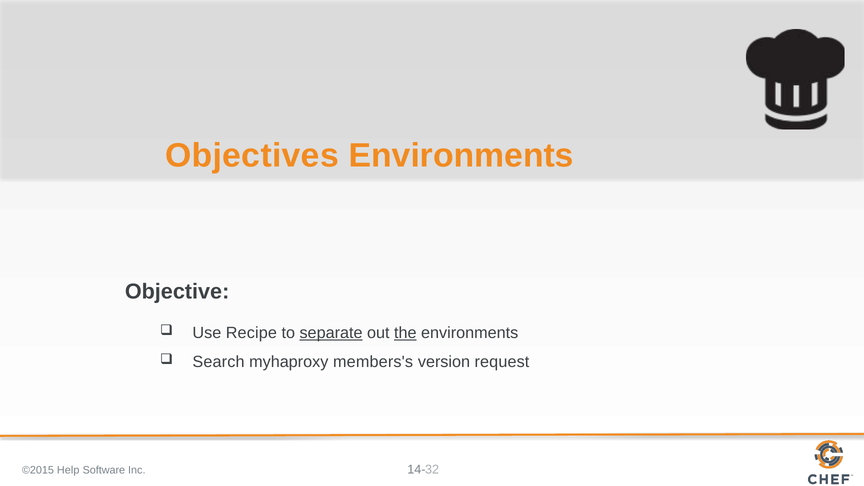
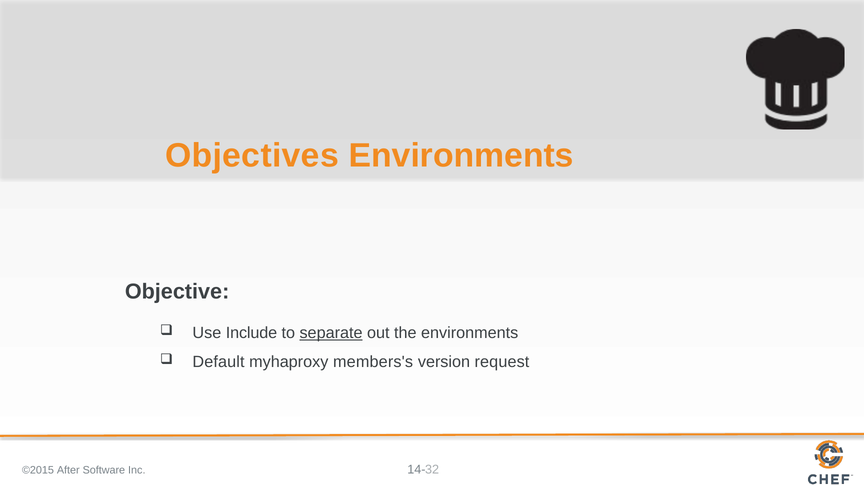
Recipe: Recipe -> Include
the underline: present -> none
Search: Search -> Default
Help: Help -> After
